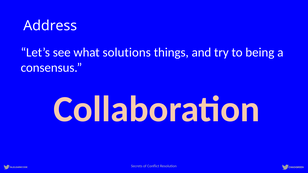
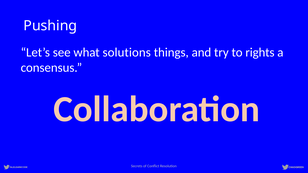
Address: Address -> Pushing
being: being -> rights
